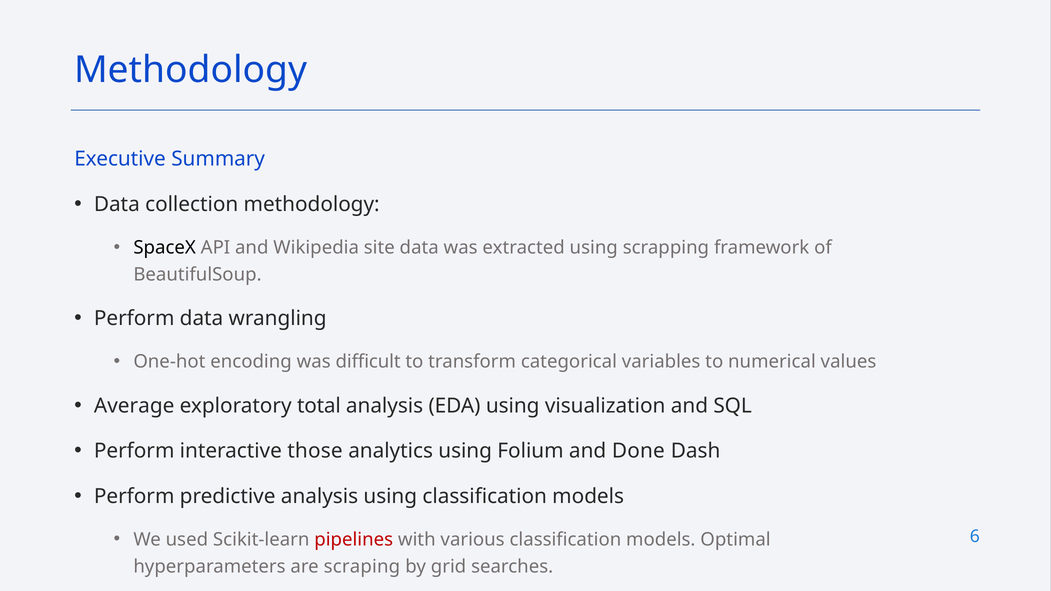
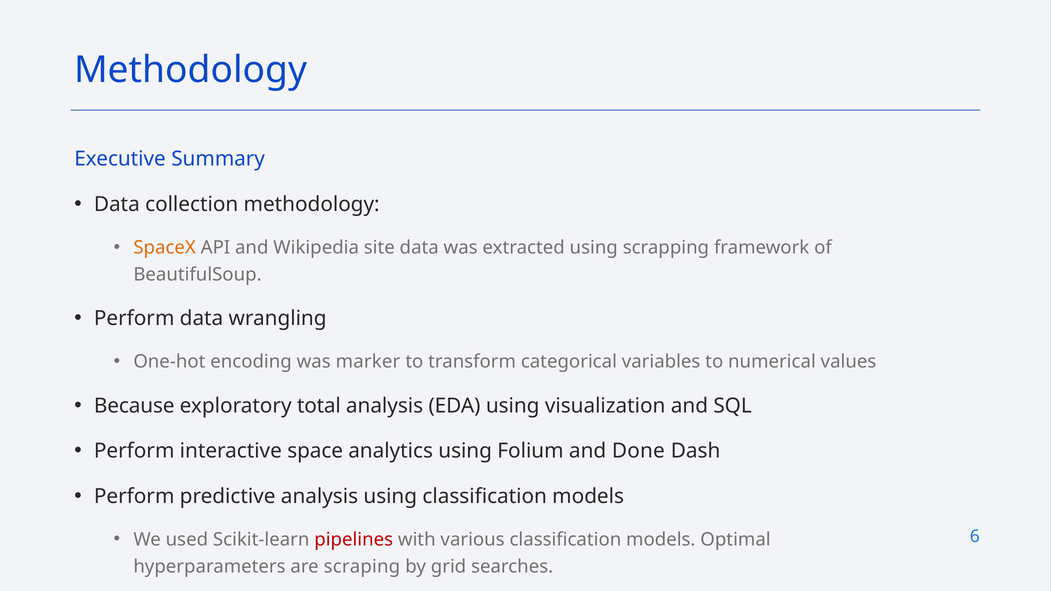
SpaceX colour: black -> orange
difficult: difficult -> marker
Average: Average -> Because
those: those -> space
